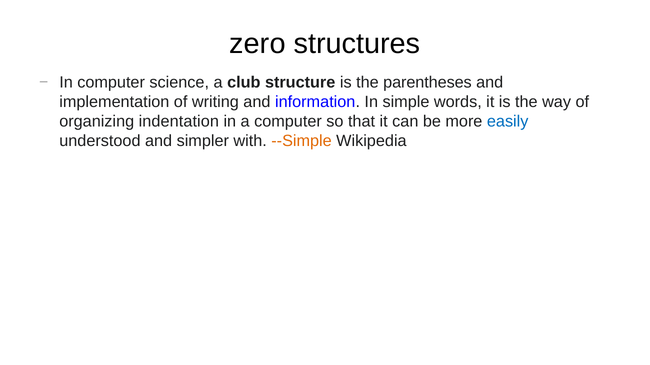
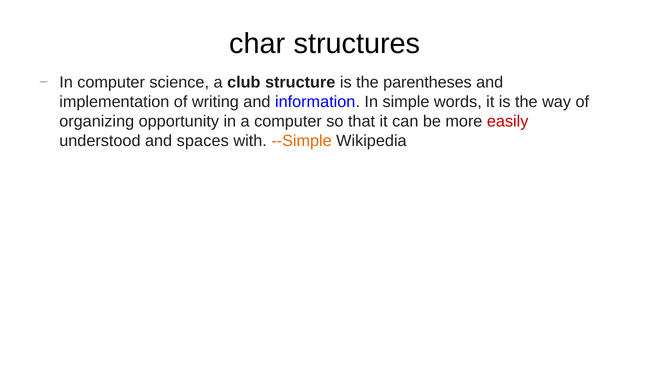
zero: zero -> char
indentation: indentation -> opportunity
easily colour: blue -> red
simpler: simpler -> spaces
